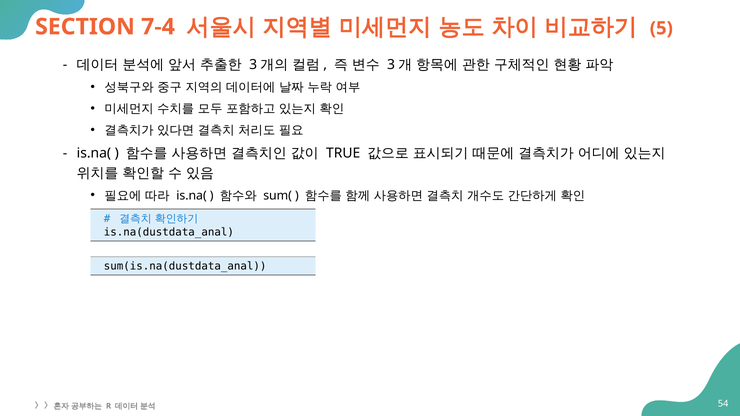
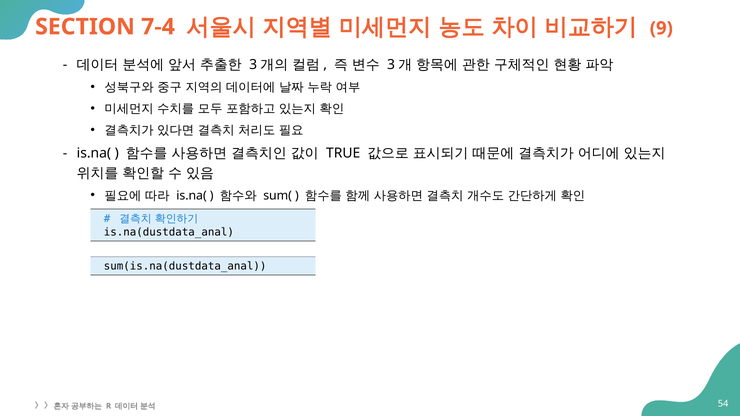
5: 5 -> 9
